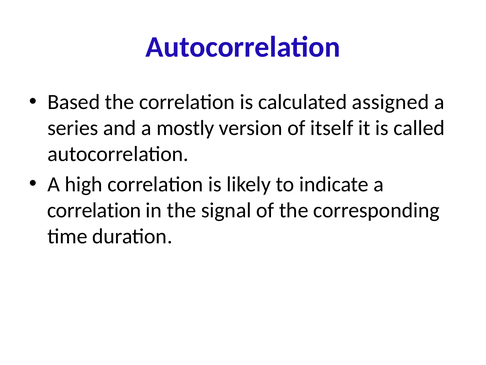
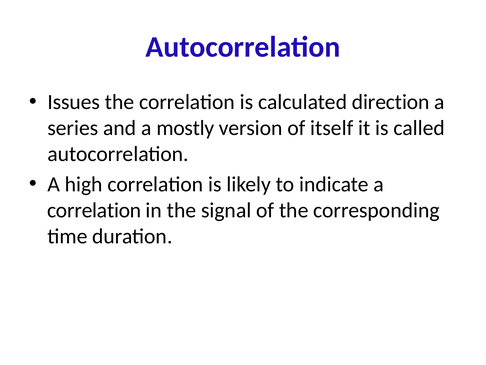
Based: Based -> Issues
assigned: assigned -> direction
